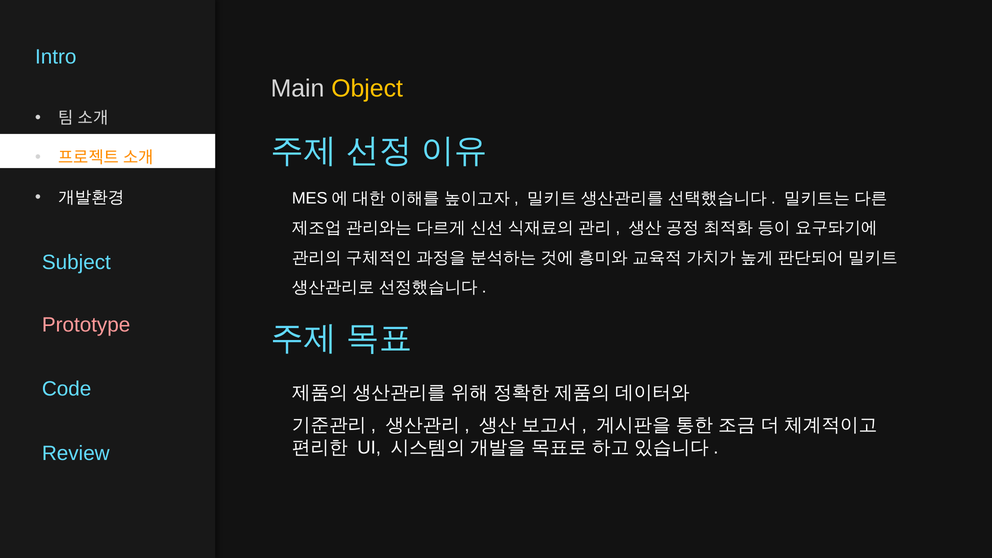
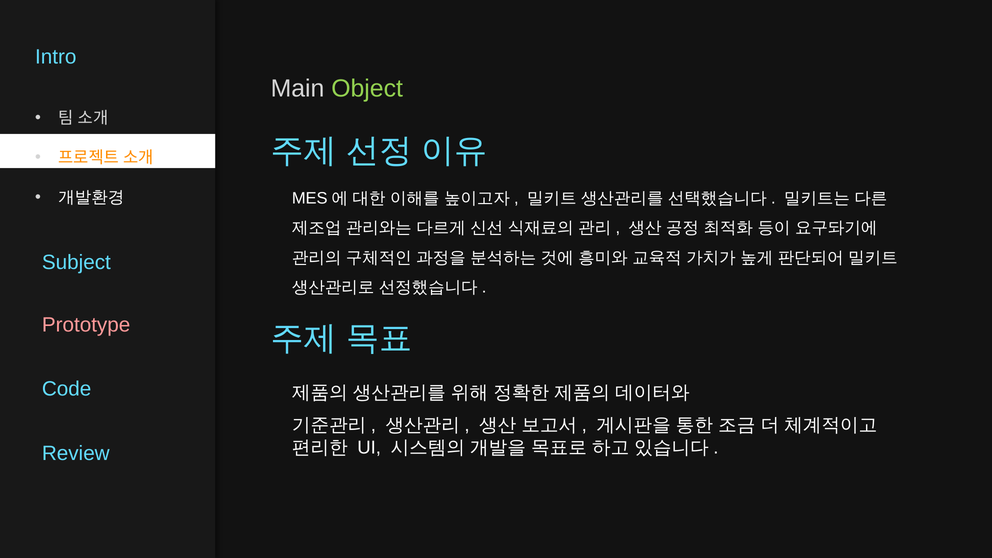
Object colour: yellow -> light green
